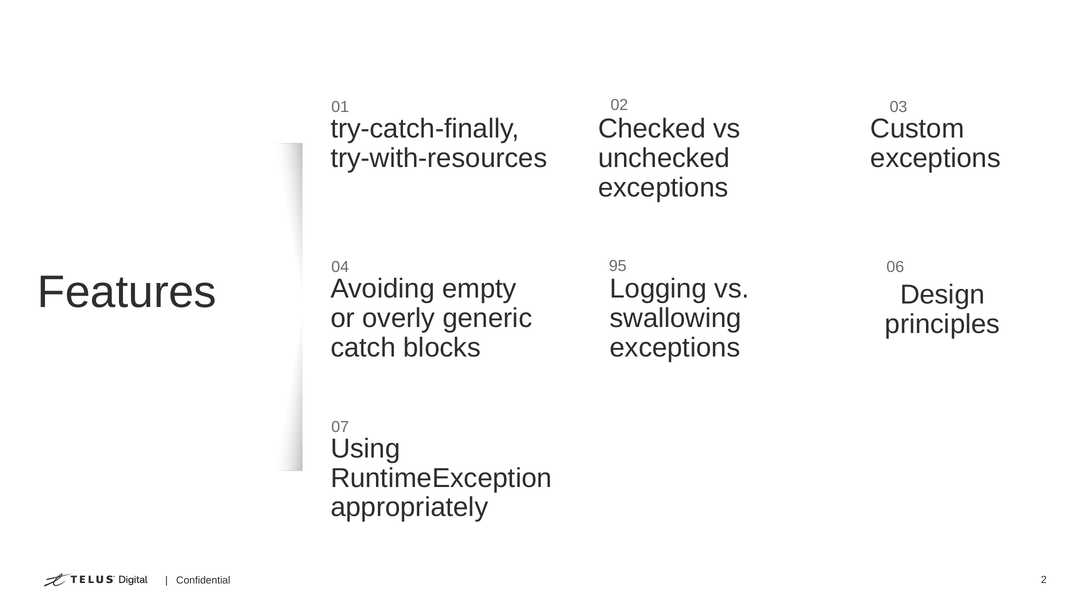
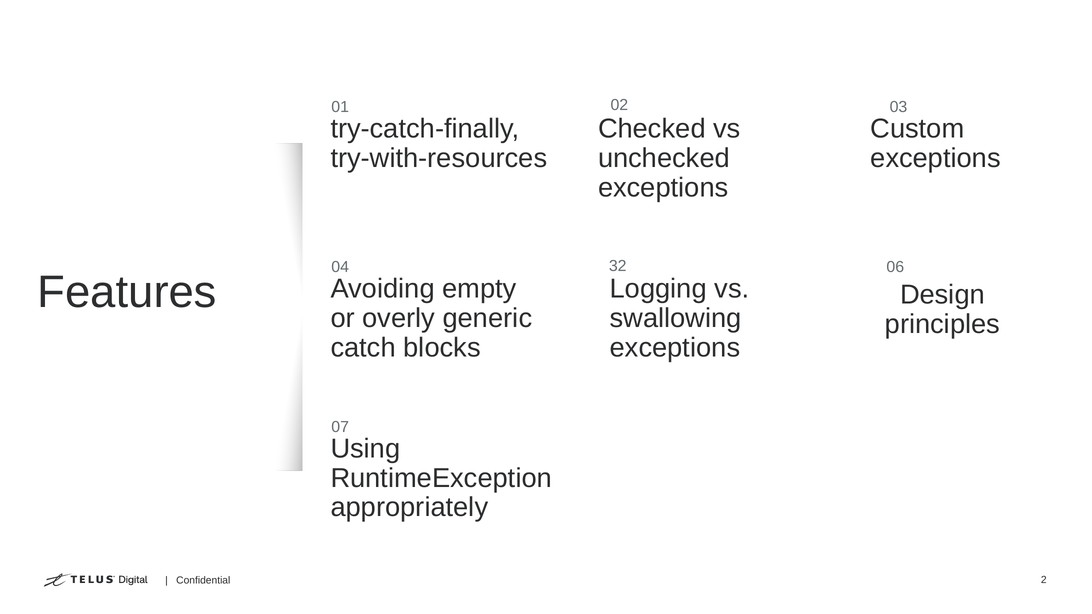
95: 95 -> 32
